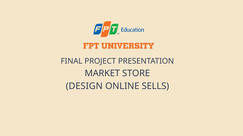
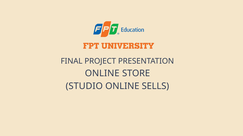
MARKET at (102, 74): MARKET -> ONLINE
DESIGN: DESIGN -> STUDIO
